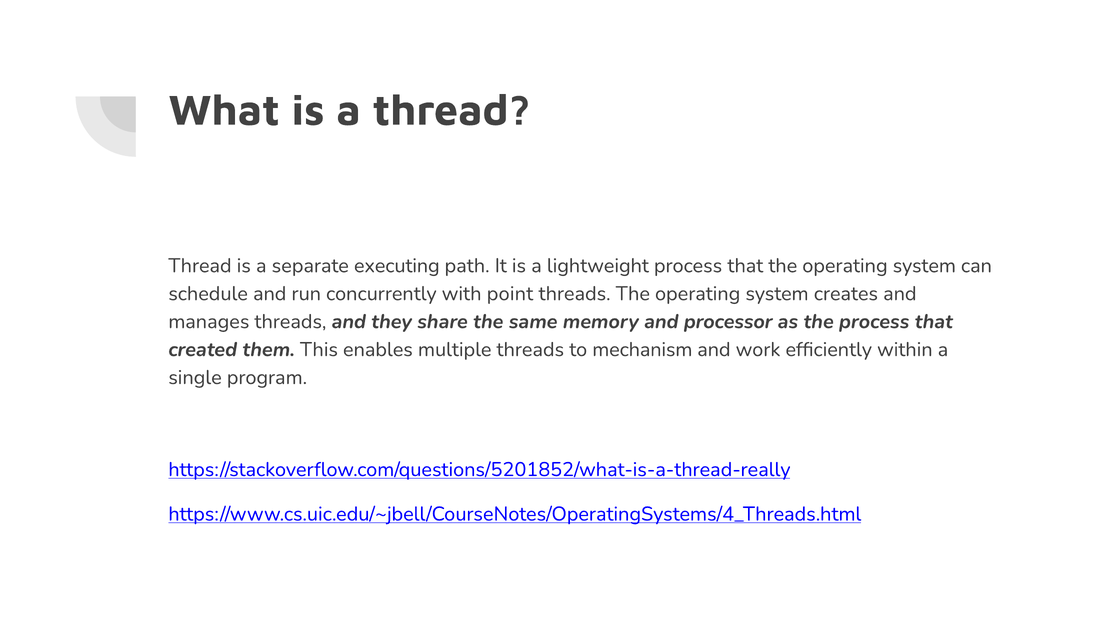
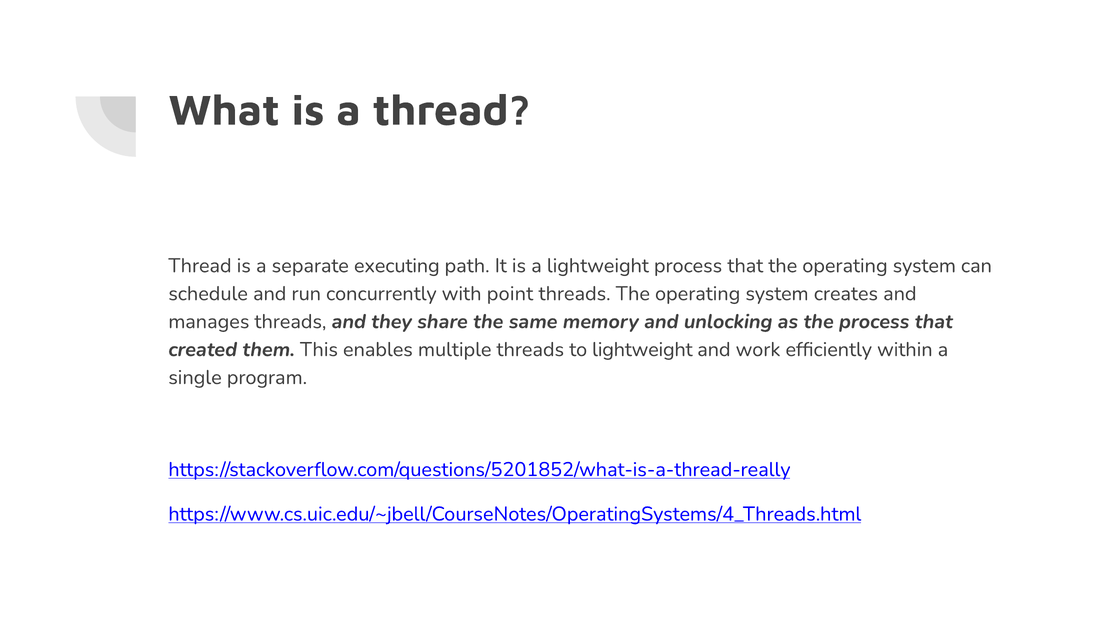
processor: processor -> unlocking
to mechanism: mechanism -> lightweight
